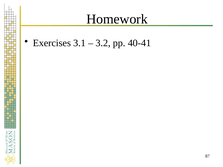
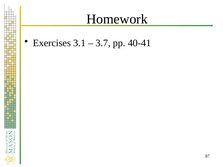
3.2: 3.2 -> 3.7
